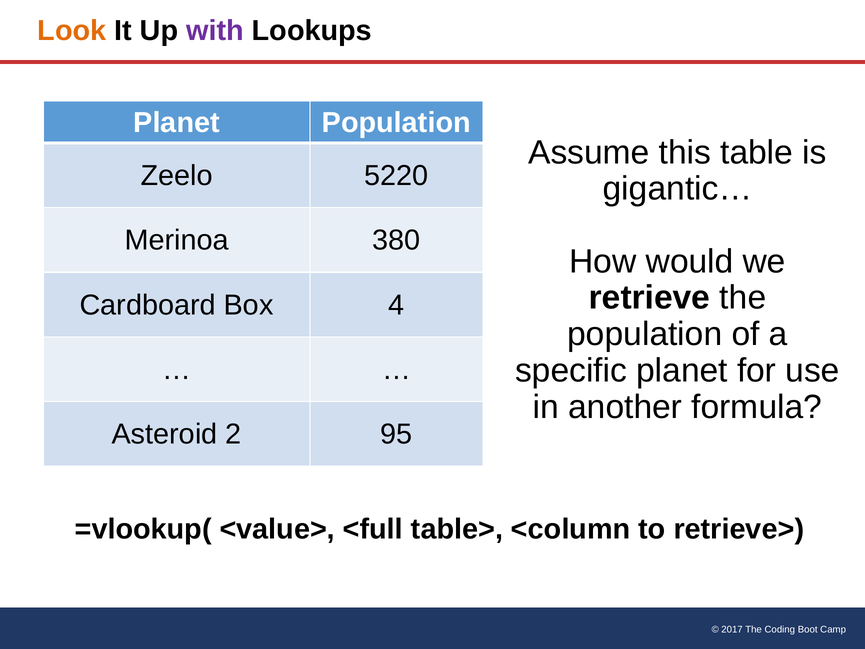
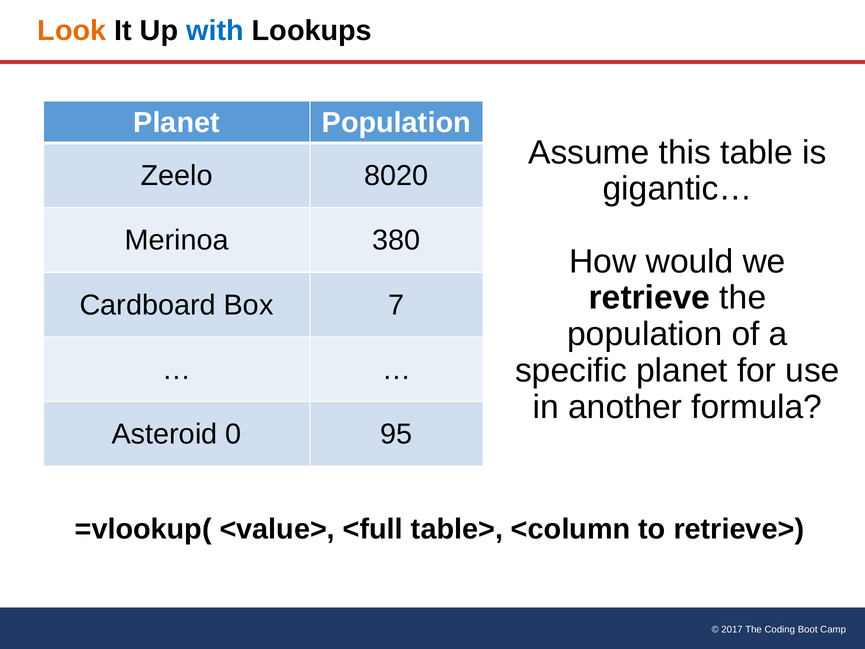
with colour: purple -> blue
5220: 5220 -> 8020
4: 4 -> 7
2: 2 -> 0
